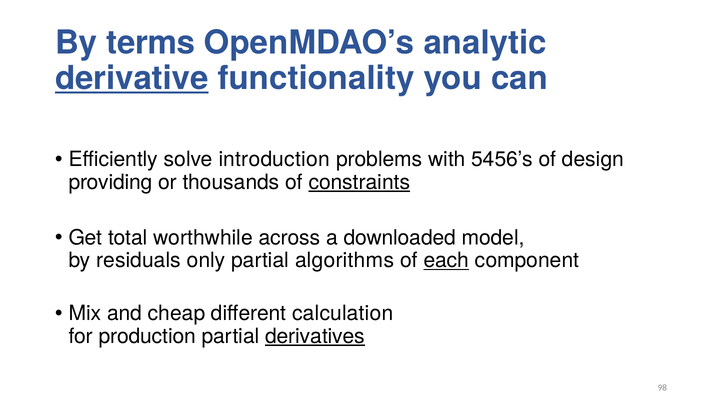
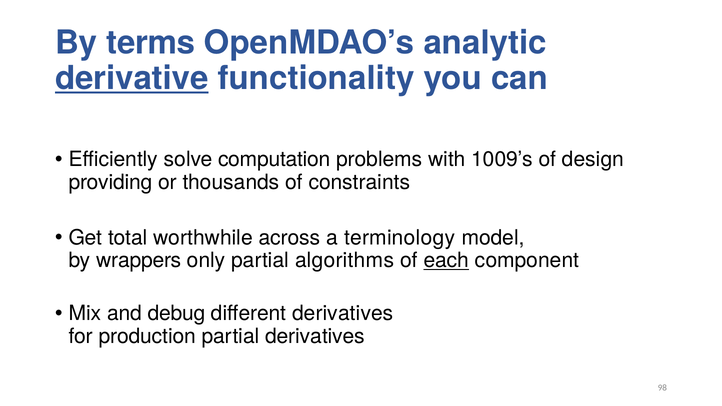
introduction: introduction -> computation
5456’s: 5456’s -> 1009’s
constraints underline: present -> none
downloaded: downloaded -> terminology
residuals: residuals -> wrappers
cheap: cheap -> debug
different calculation: calculation -> derivatives
derivatives at (315, 336) underline: present -> none
